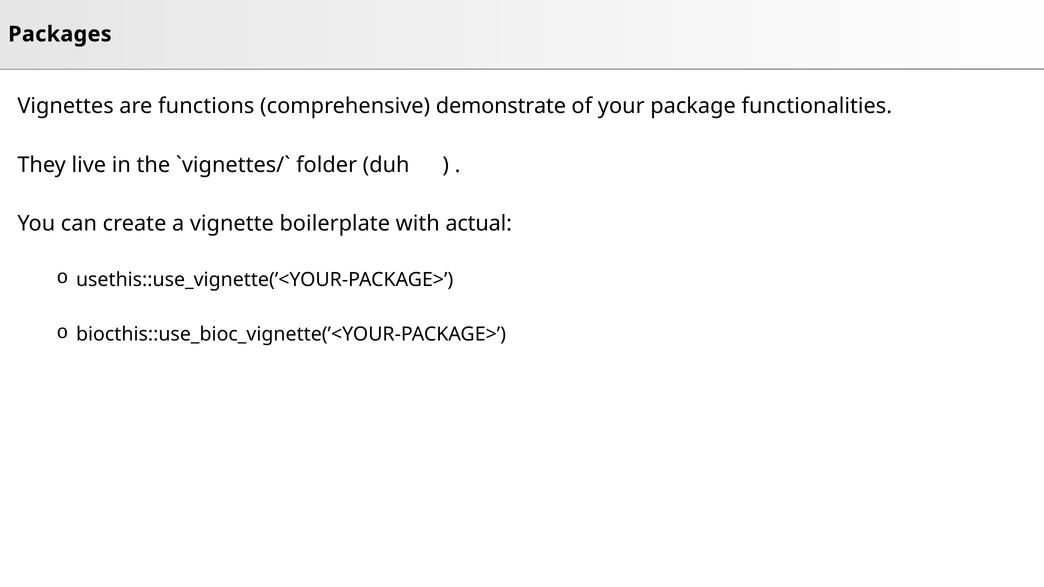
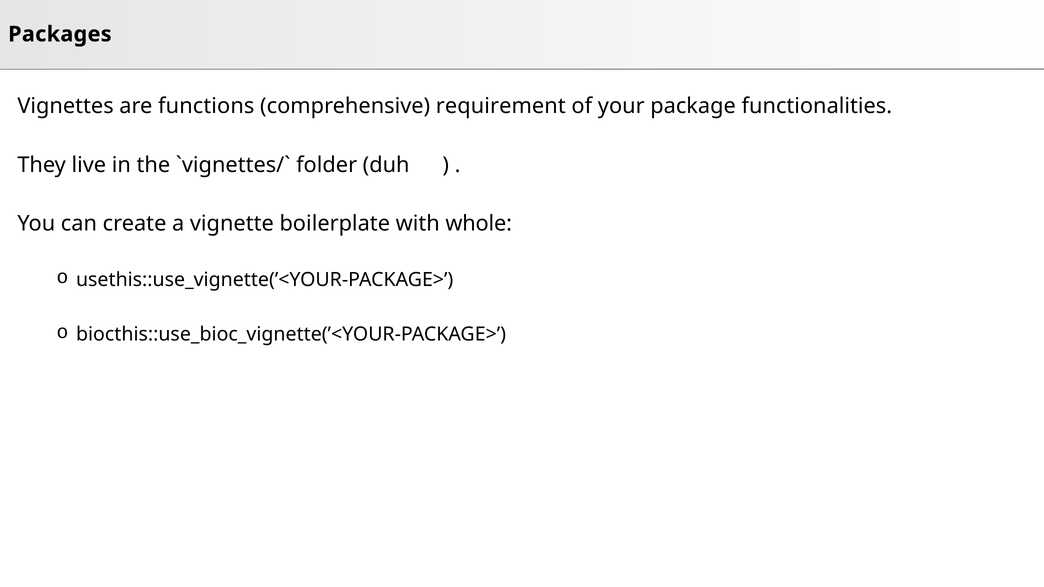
demonstrate: demonstrate -> requirement
actual: actual -> whole
